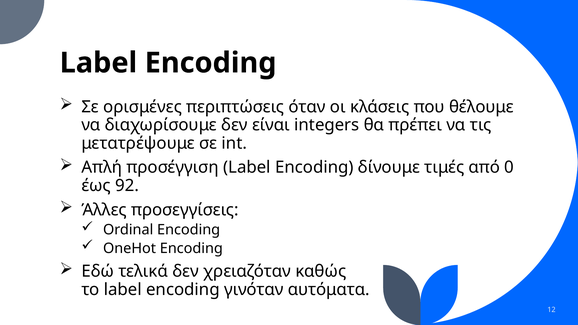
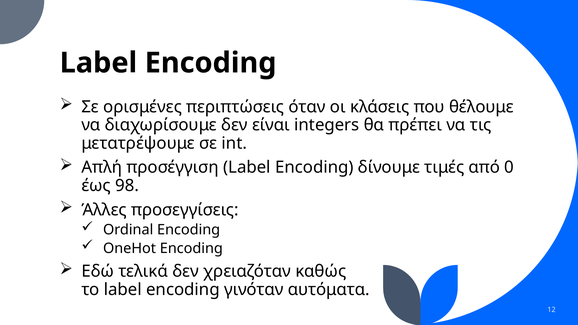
92: 92 -> 98
